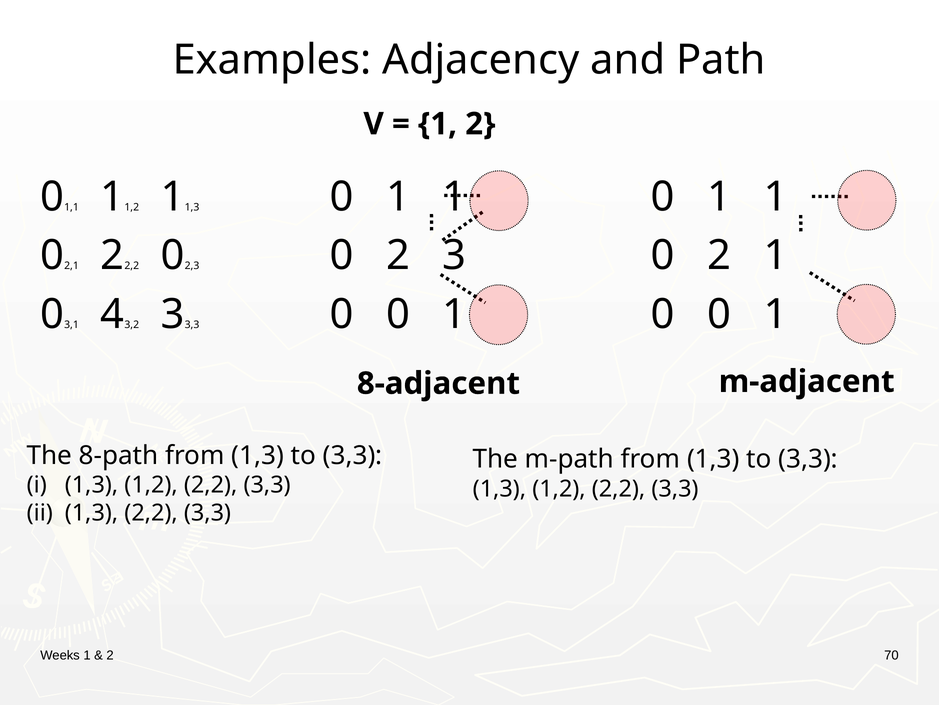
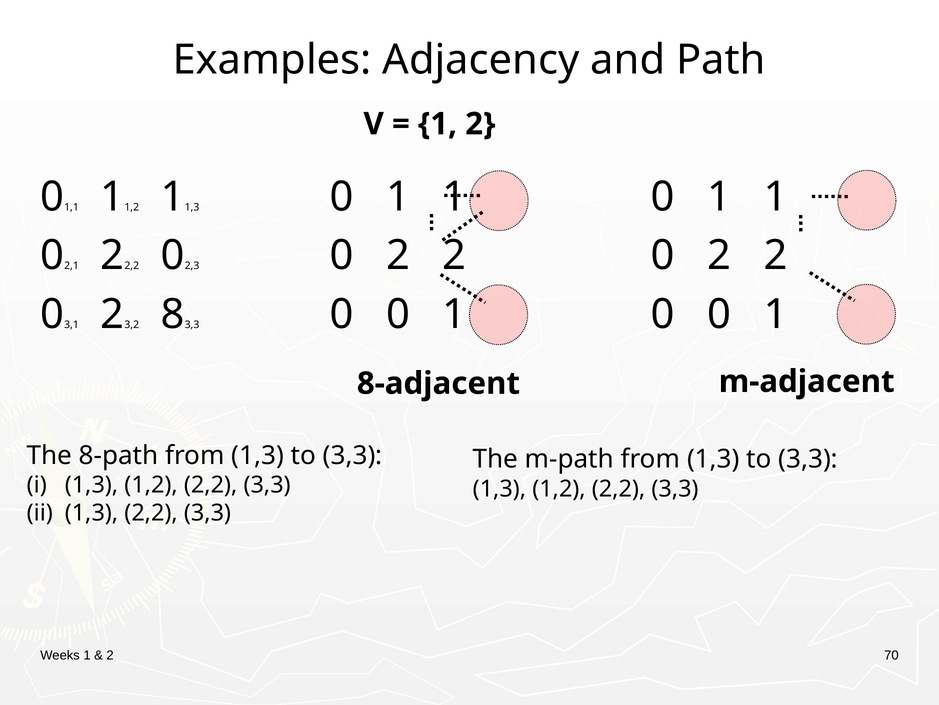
3 at (454, 255): 3 -> 2
1 at (776, 255): 1 -> 2
4 at (112, 314): 4 -> 2
3 at (173, 314): 3 -> 8
